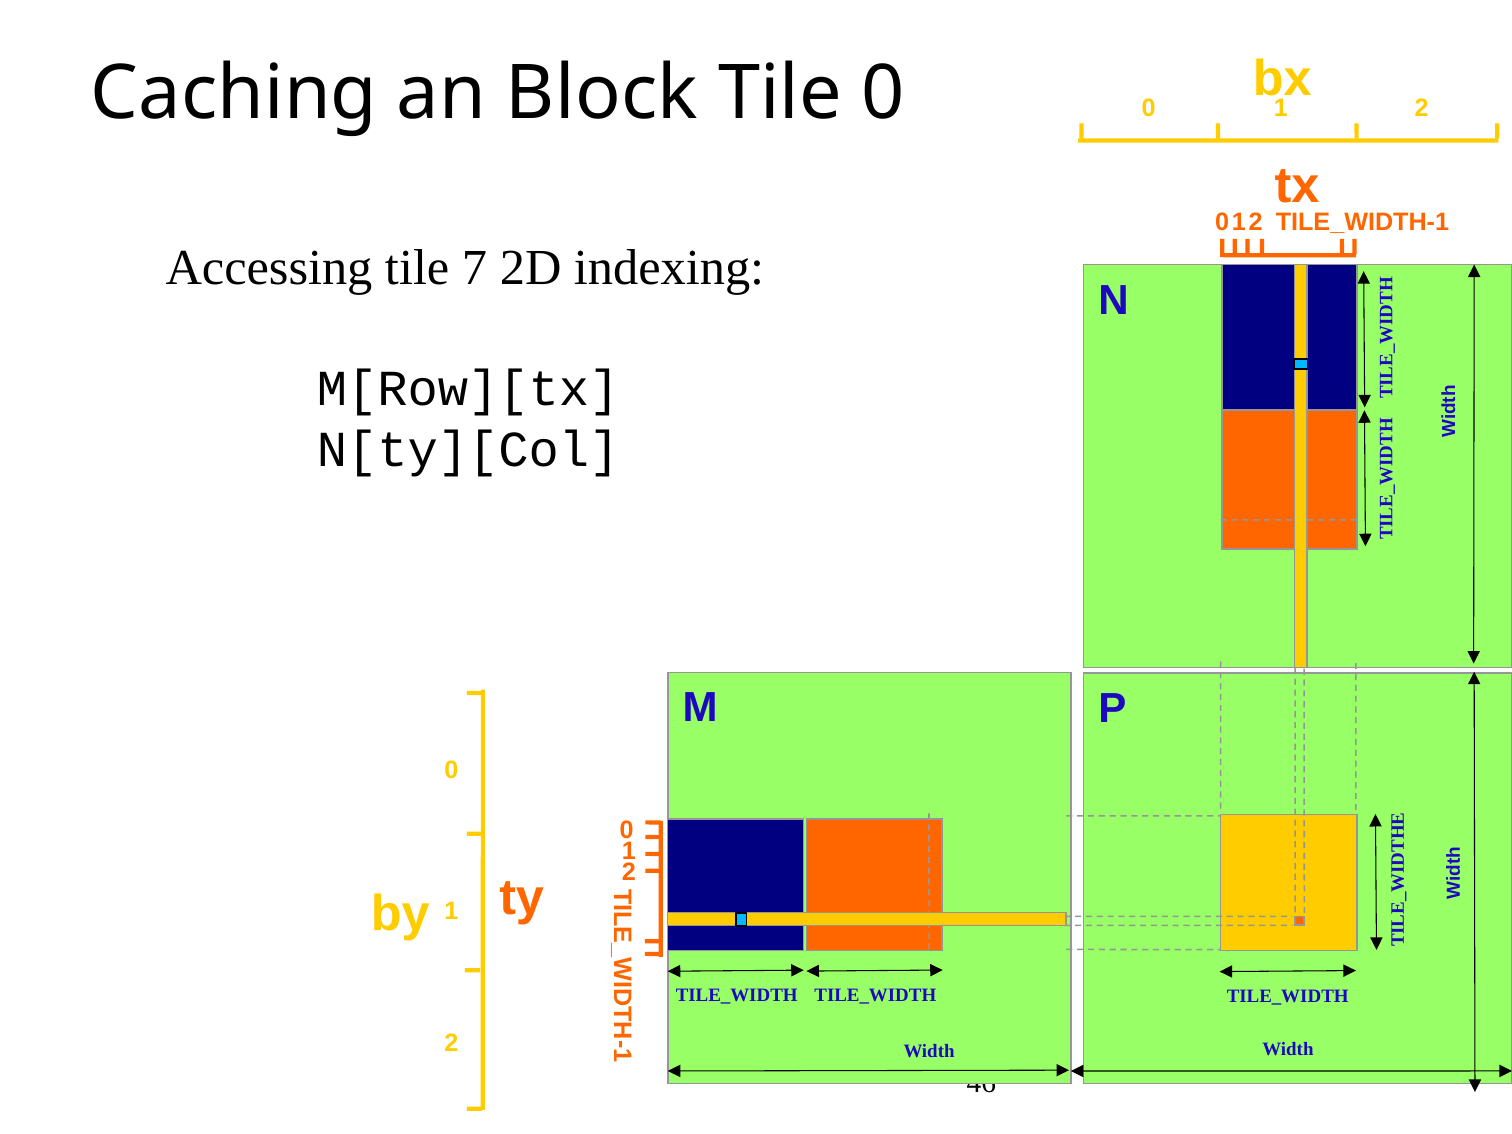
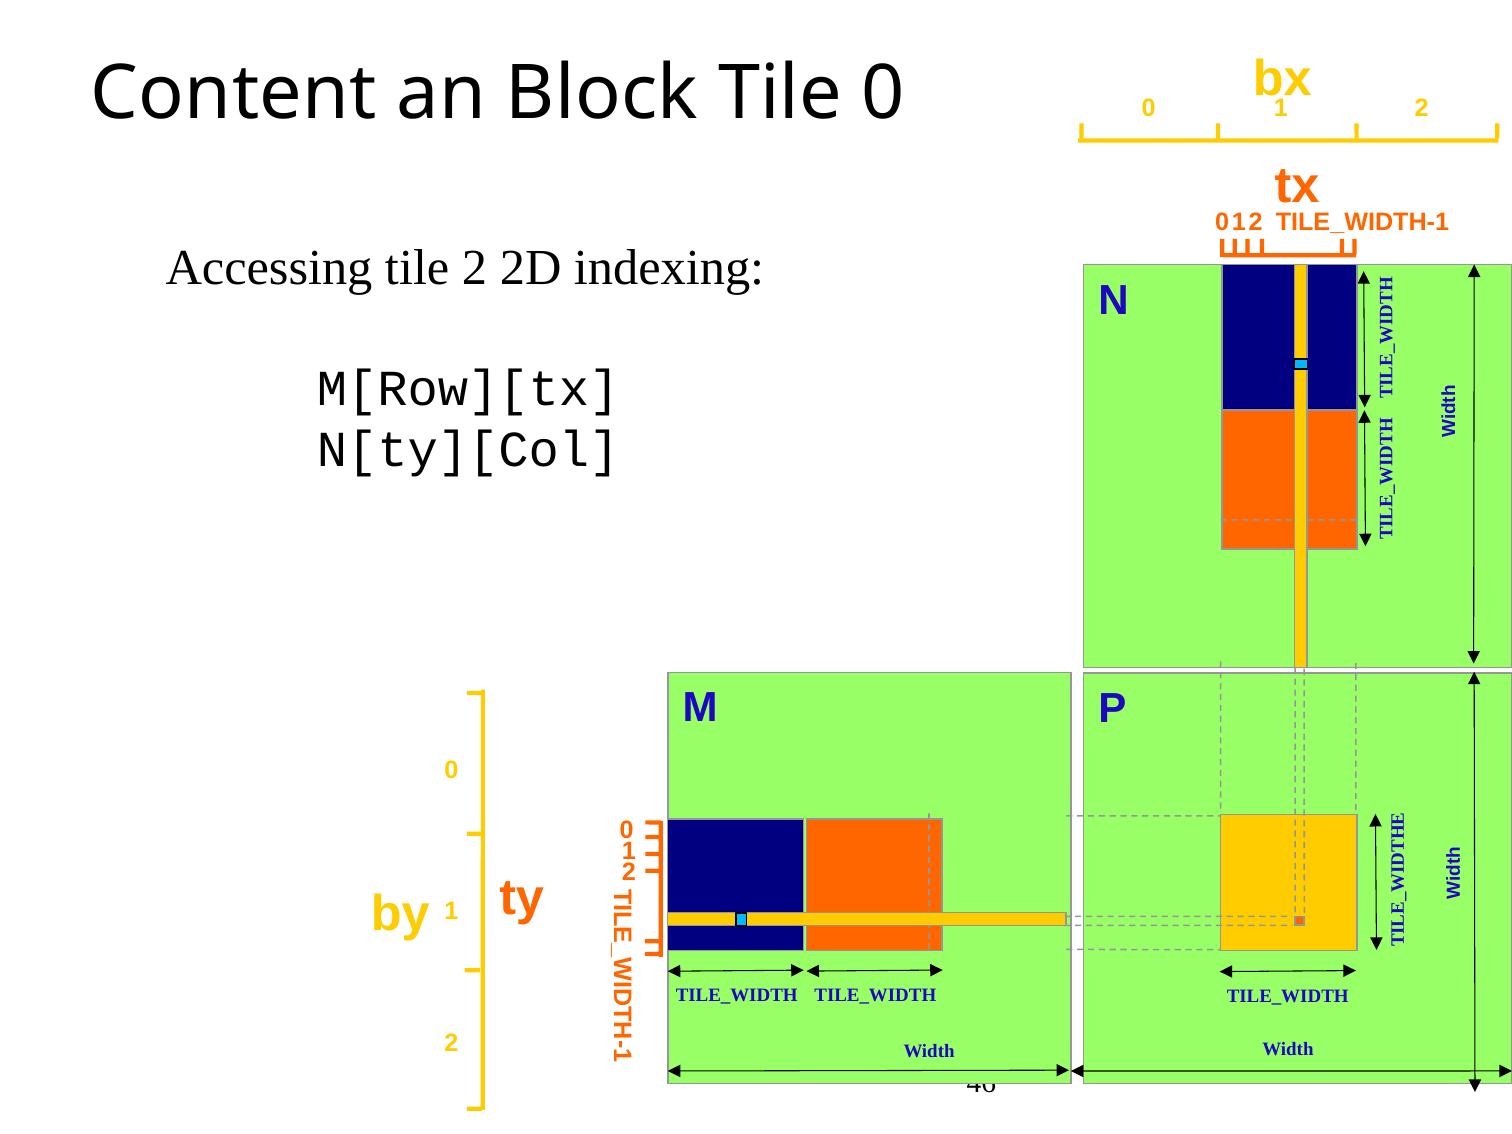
Caching: Caching -> Content
tile 7: 7 -> 2
